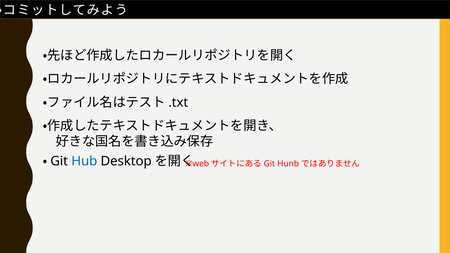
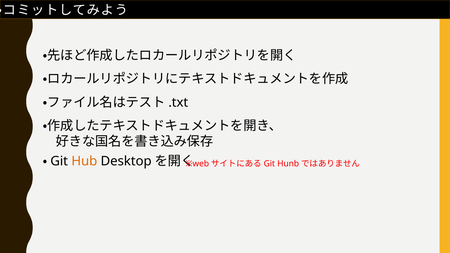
Hub colour: blue -> orange
